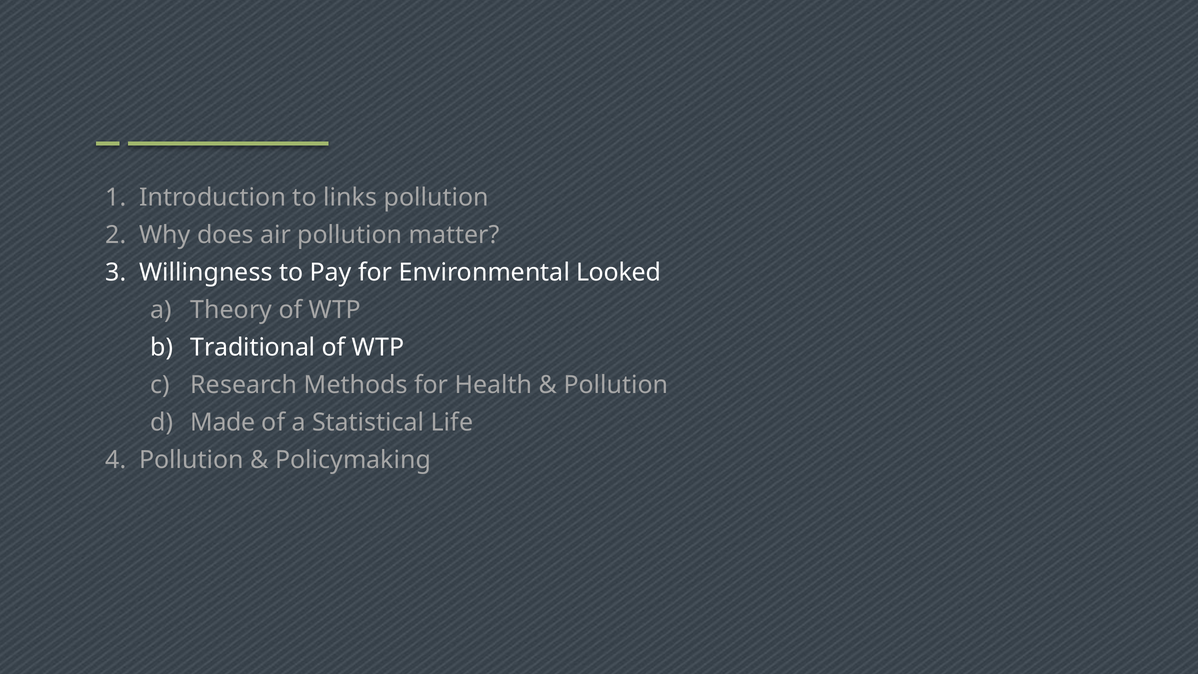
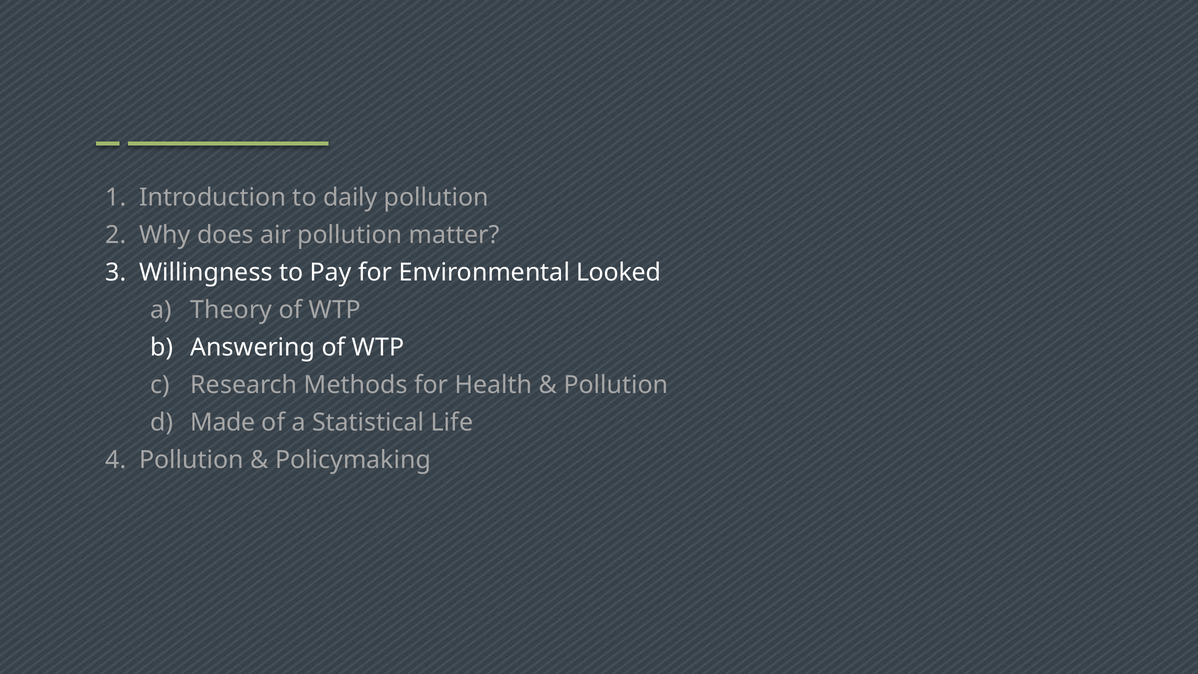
links: links -> daily
Traditional: Traditional -> Answering
